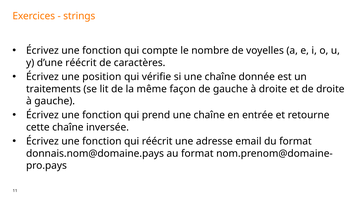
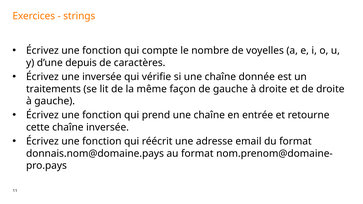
d’une réécrit: réécrit -> depuis
une position: position -> inversée
